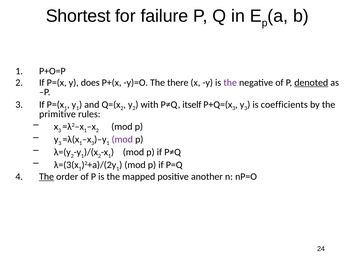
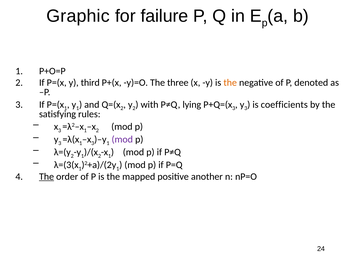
Shortest: Shortest -> Graphic
does: does -> third
there: there -> three
the at (230, 83) colour: purple -> orange
denoted underline: present -> none
itself: itself -> lying
primitive: primitive -> satisfying
